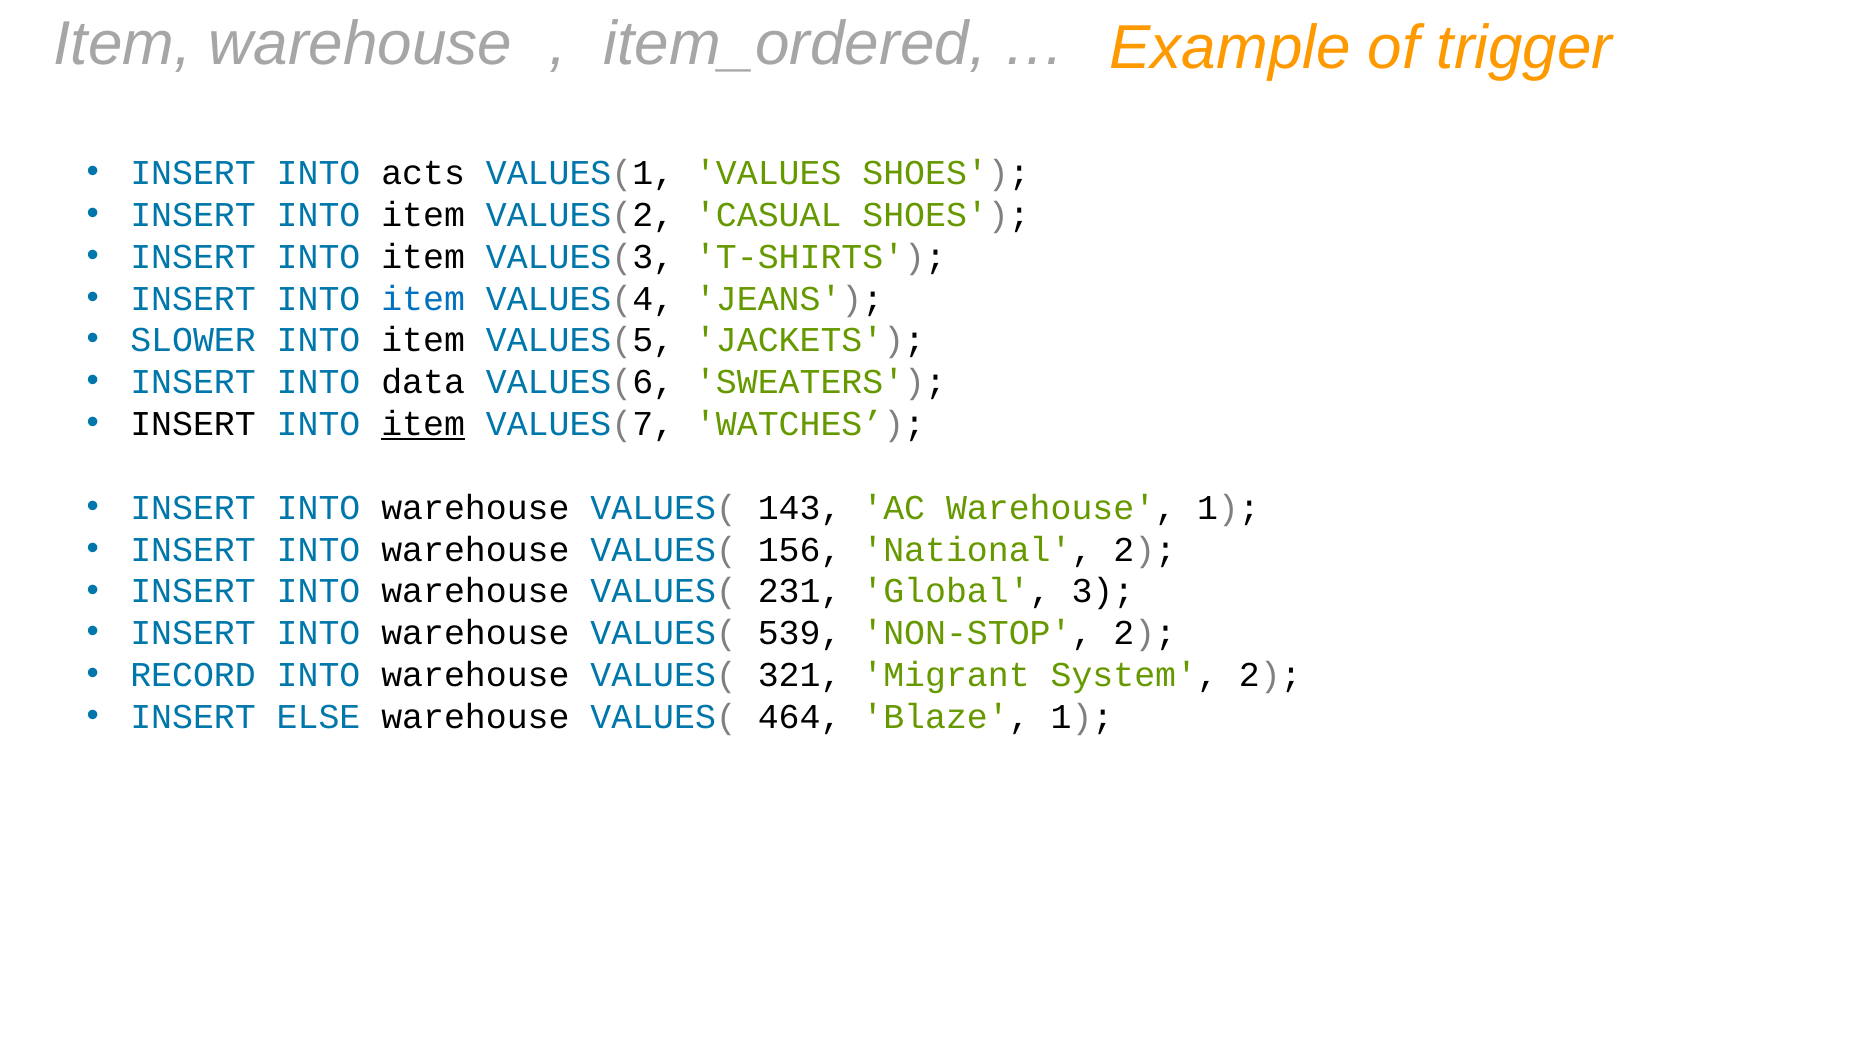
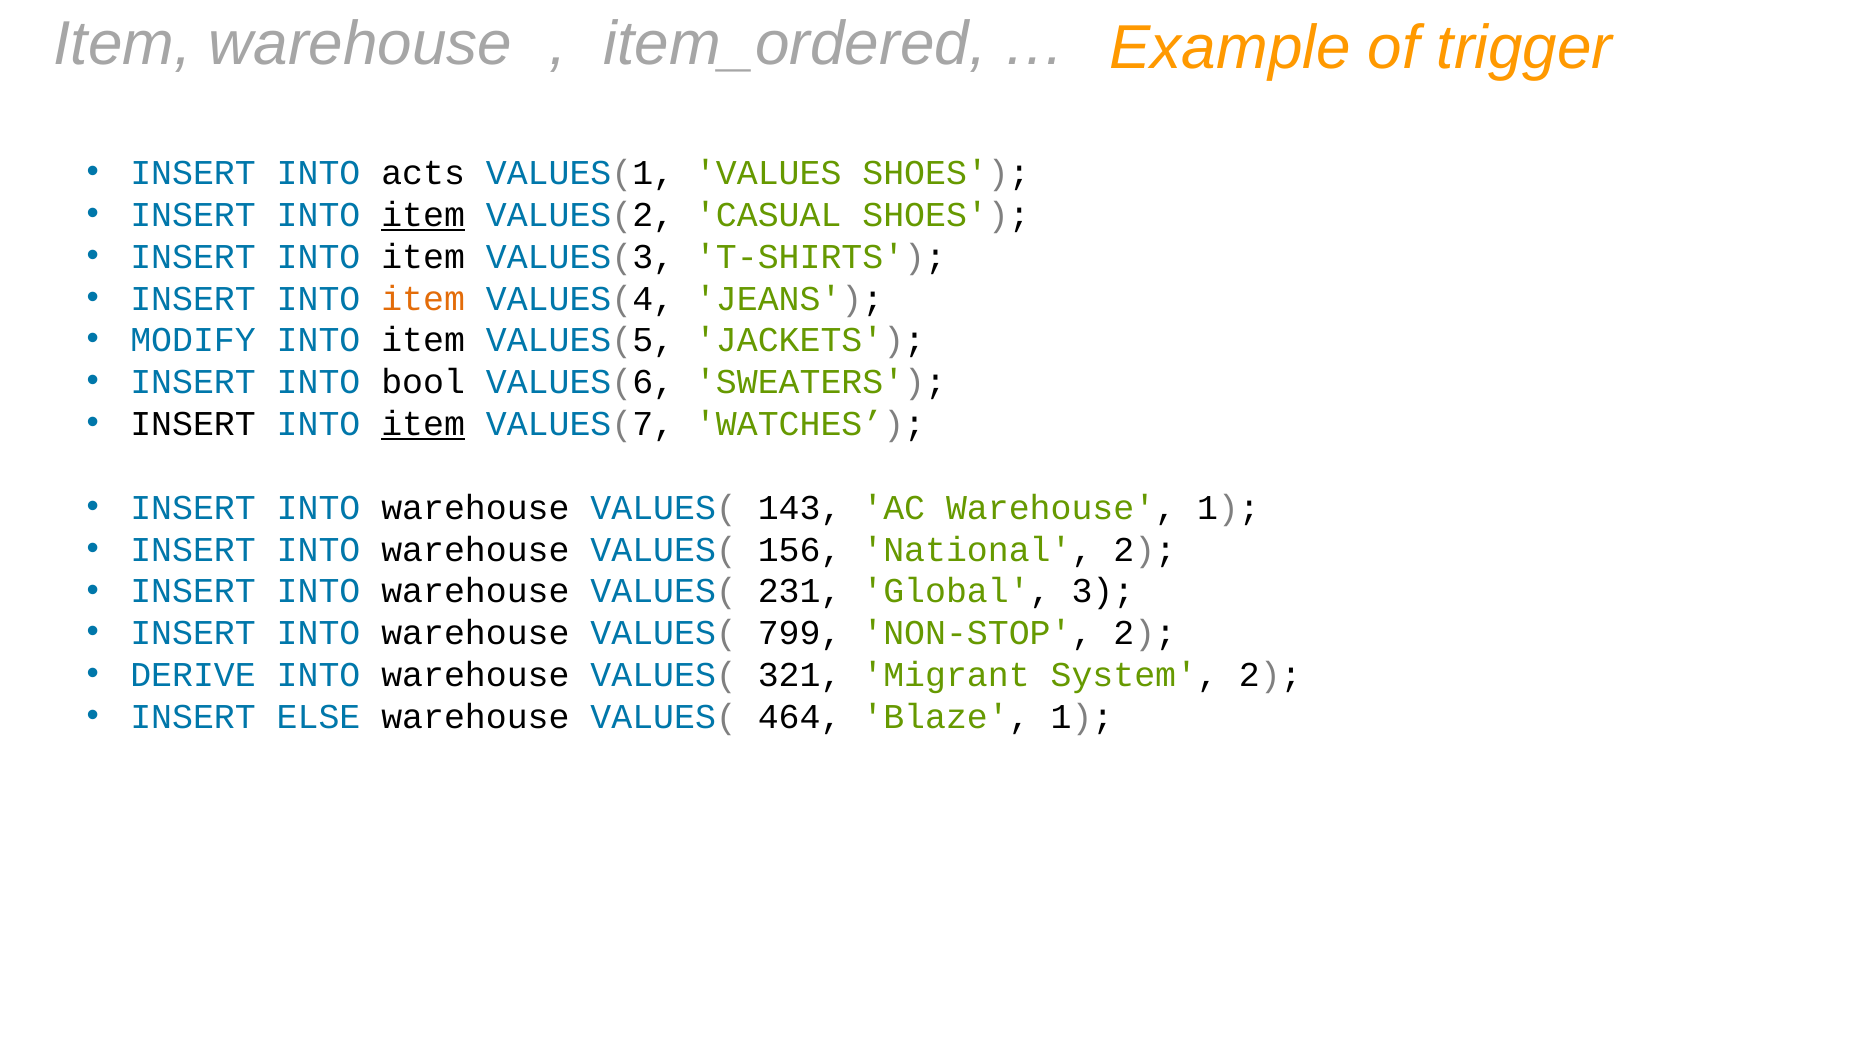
item at (423, 215) underline: none -> present
item at (423, 298) colour: blue -> orange
SLOWER: SLOWER -> MODIFY
data: data -> bool
539: 539 -> 799
RECORD: RECORD -> DERIVE
